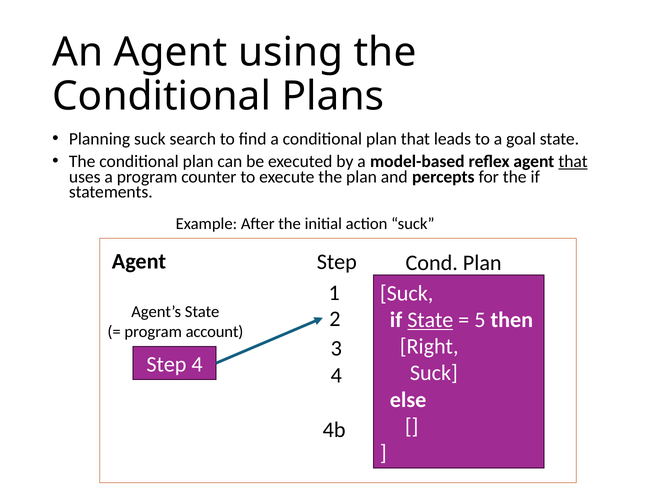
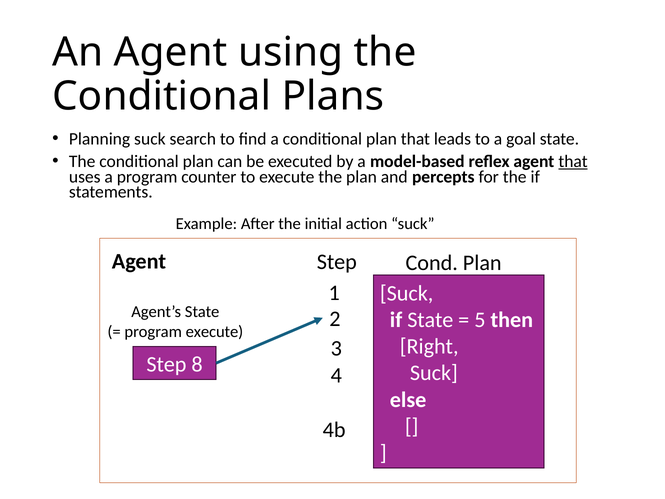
State at (430, 320) underline: present -> none
program account: account -> execute
Step 4: 4 -> 8
